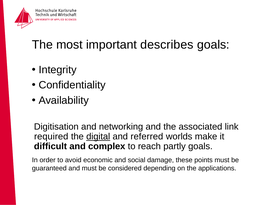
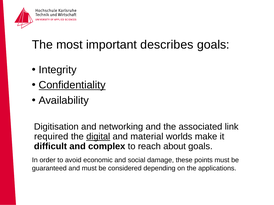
Confidentiality underline: none -> present
referred: referred -> material
partly: partly -> about
